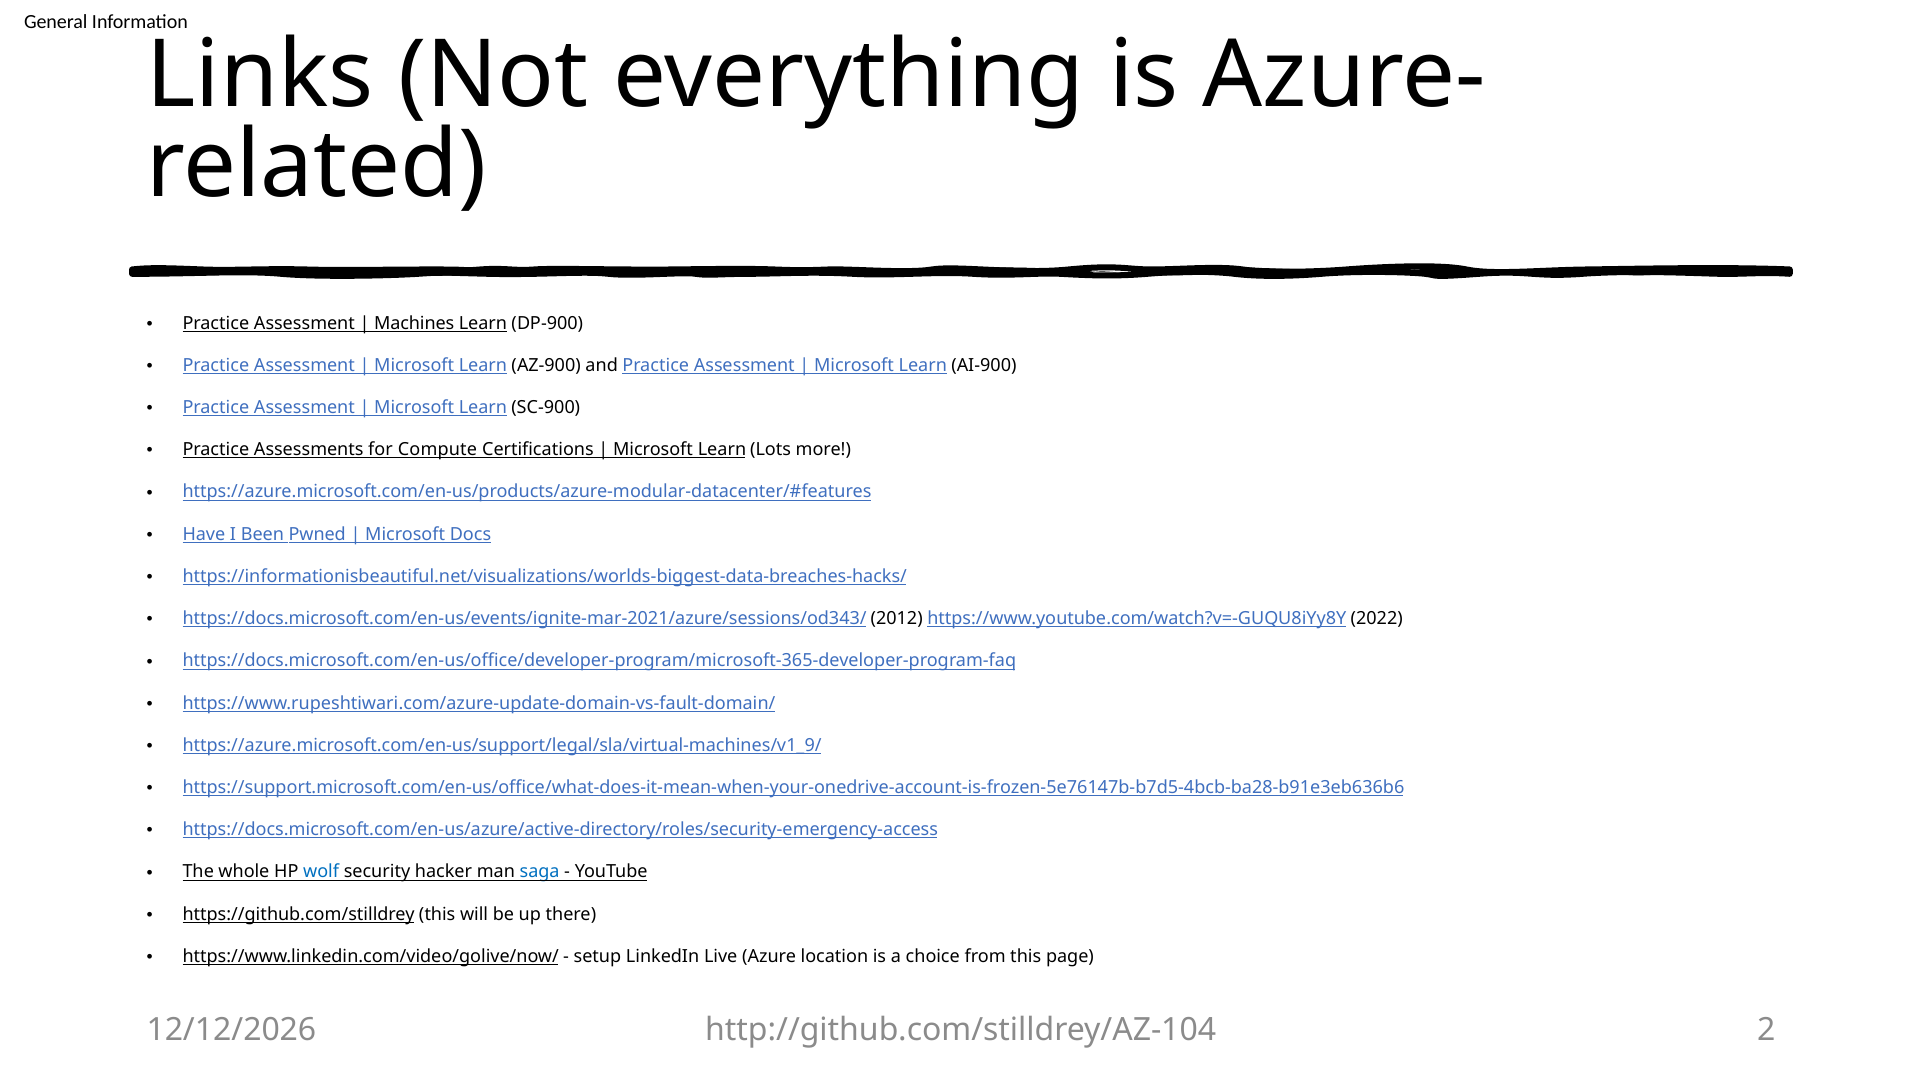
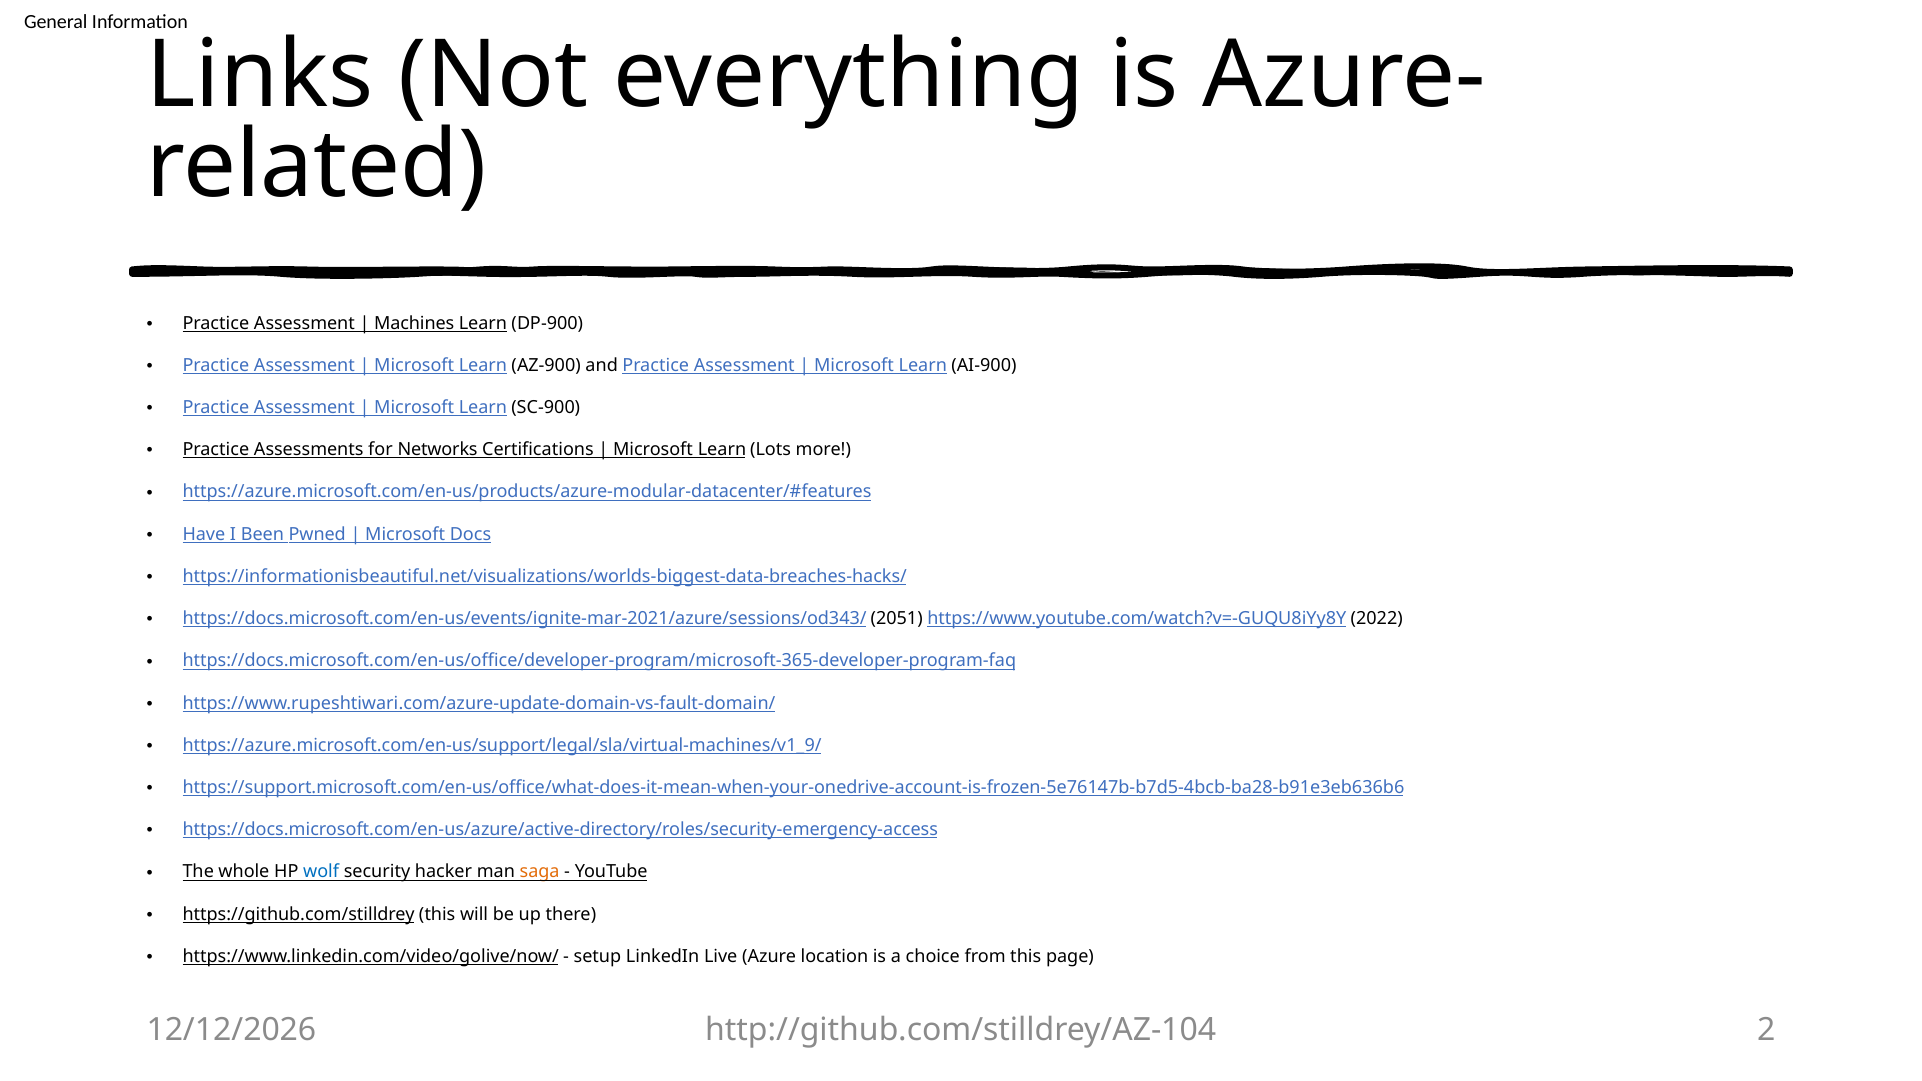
Compute: Compute -> Networks
2012: 2012 -> 2051
saga colour: blue -> orange
